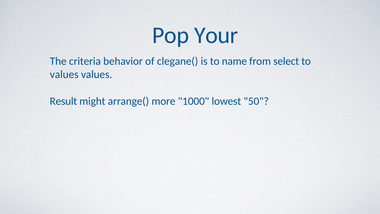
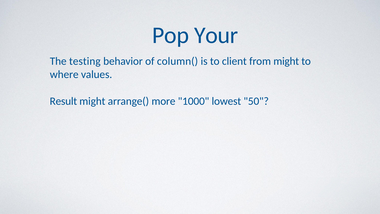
criteria: criteria -> testing
clegane(: clegane( -> column(
name: name -> client
from select: select -> might
values at (64, 74): values -> where
